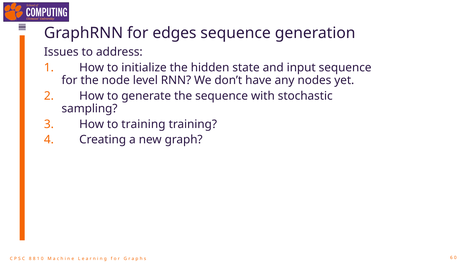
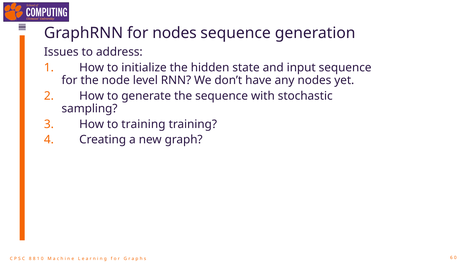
for edges: edges -> nodes
